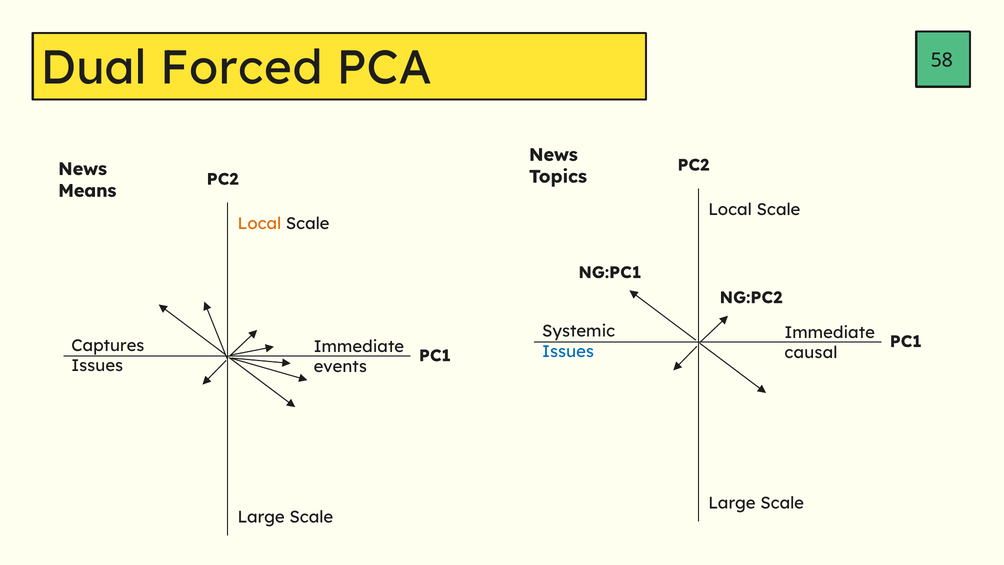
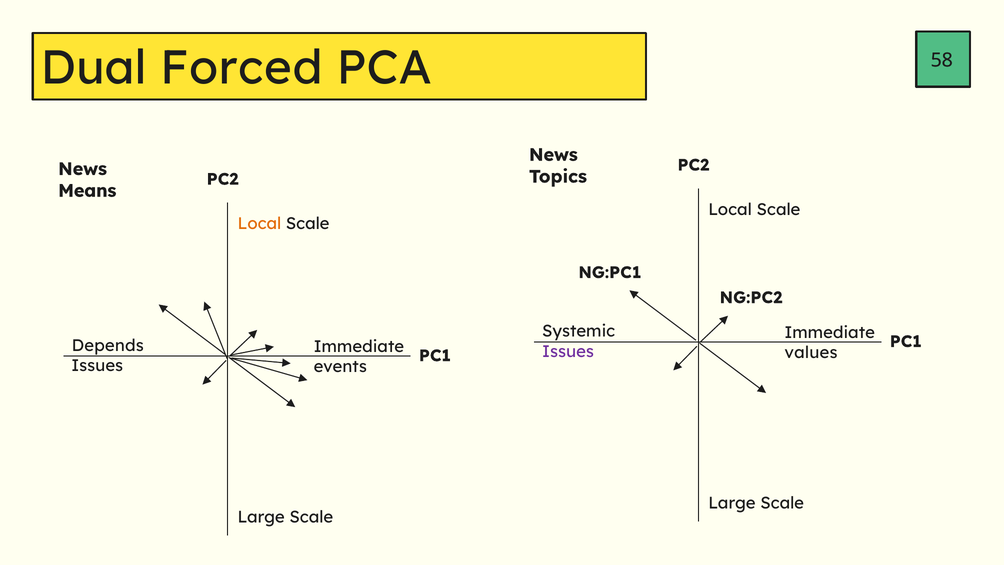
Captures: Captures -> Depends
Issues at (568, 351) colour: blue -> purple
causal: causal -> values
